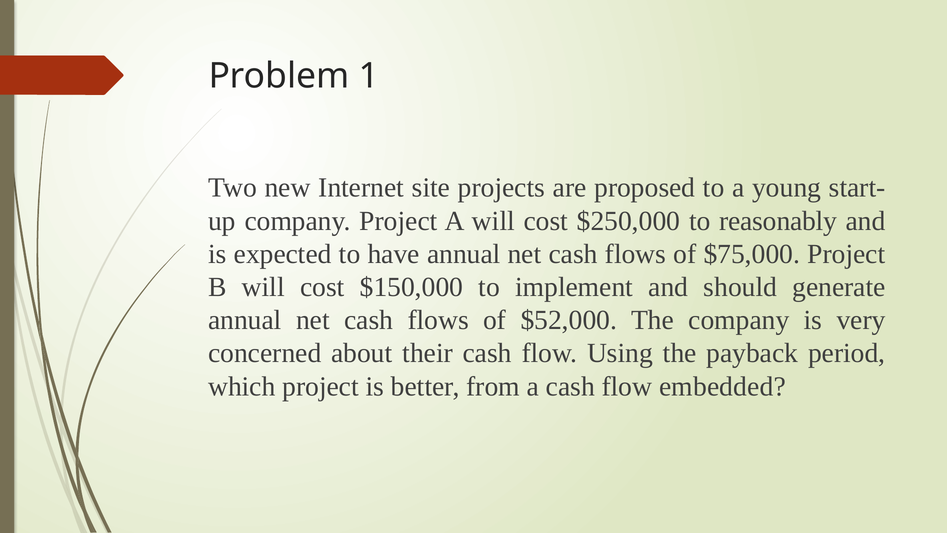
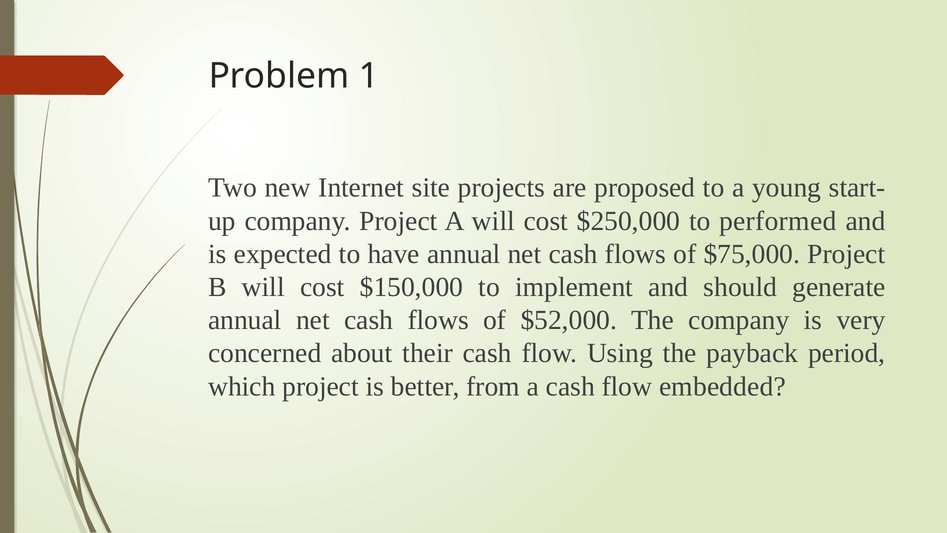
reasonably: reasonably -> performed
